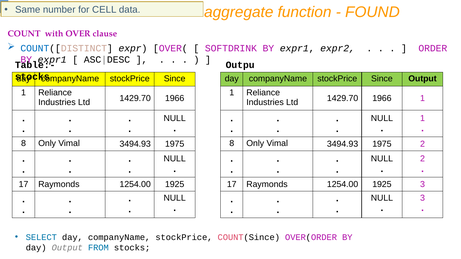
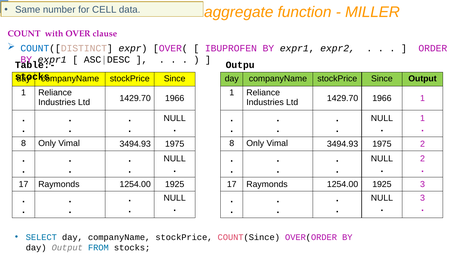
FOUND: FOUND -> MILLER
SOFTDRINK: SOFTDRINK -> IBUPROFEN
